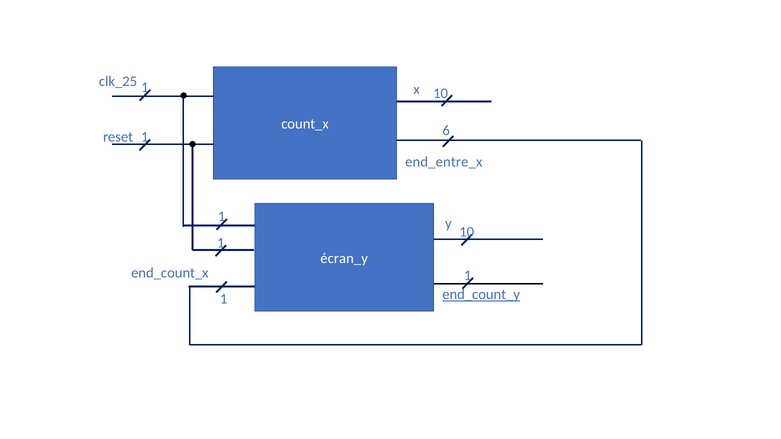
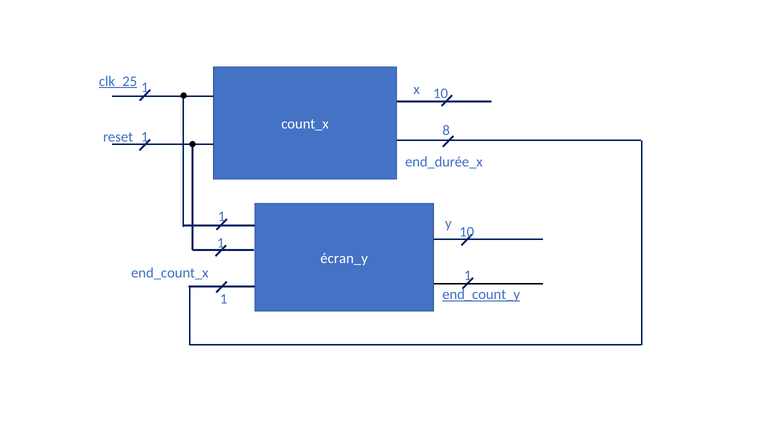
clk_25 underline: none -> present
6: 6 -> 8
end_entre_x: end_entre_x -> end_durée_x
